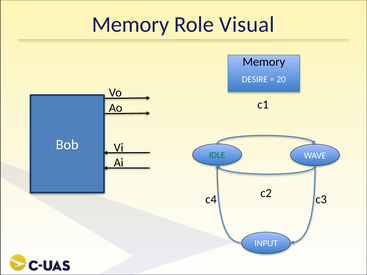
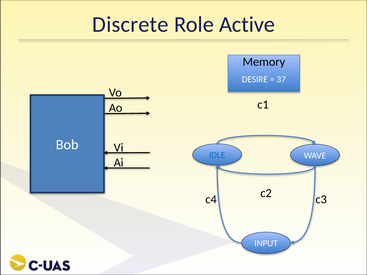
Memory at (131, 24): Memory -> Discrete
Visual: Visual -> Active
20: 20 -> 37
IDLE colour: green -> blue
